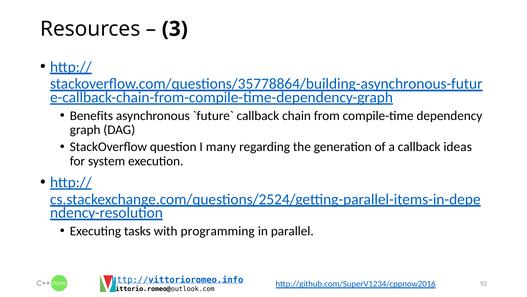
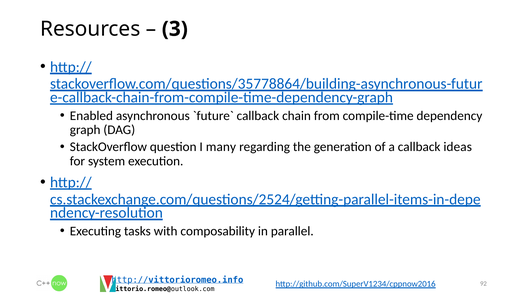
Benefits: Benefits -> Enabled
programming: programming -> composability
